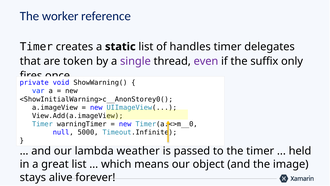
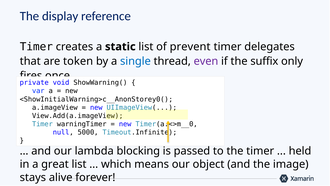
worker: worker -> display
handles: handles -> prevent
single colour: purple -> blue
weather: weather -> blocking
